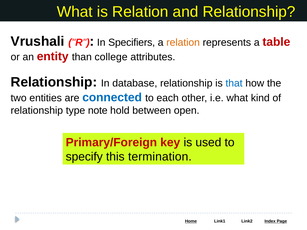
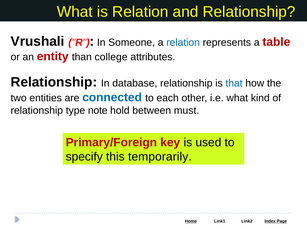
Specifiers: Specifiers -> Someone
relation at (183, 42) colour: orange -> blue
open: open -> must
termination: termination -> temporarily
